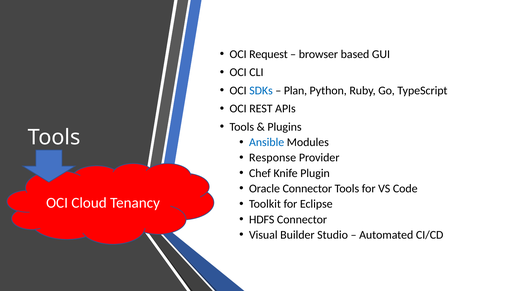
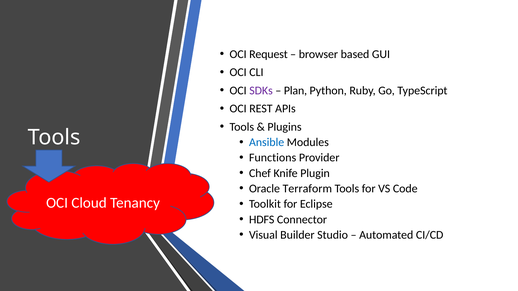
SDKs colour: blue -> purple
Response: Response -> Functions
Oracle Connector: Connector -> Terraform
